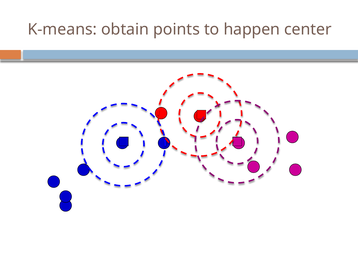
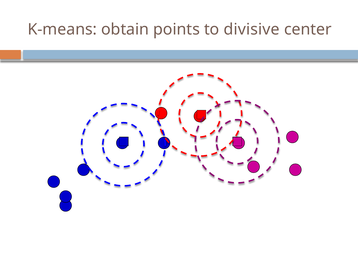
happen: happen -> divisive
